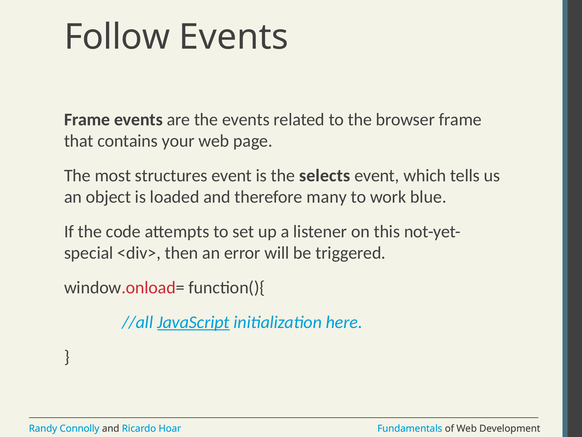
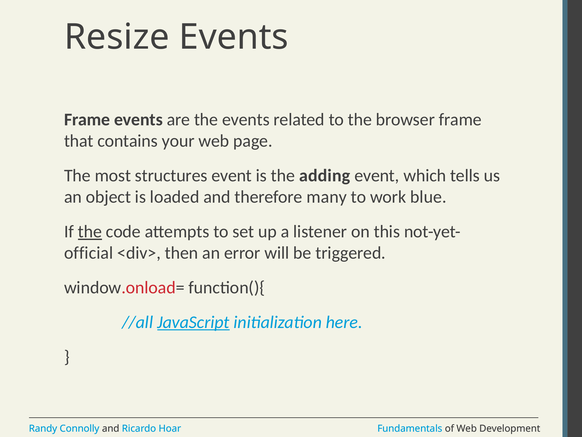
Follow: Follow -> Resize
selects: selects -> adding
the at (90, 231) underline: none -> present
special: special -> official
